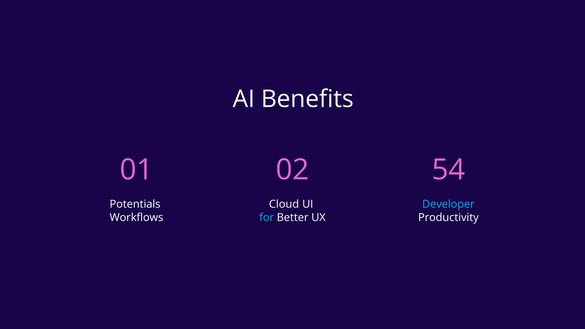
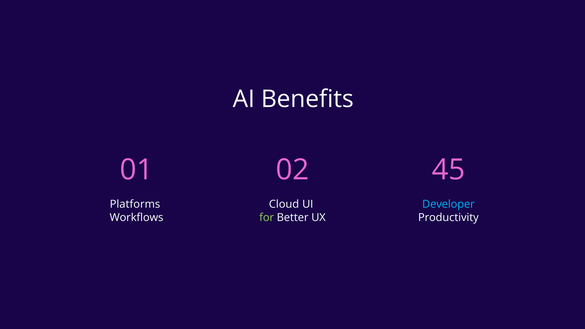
54: 54 -> 45
Potentials: Potentials -> Platforms
for colour: light blue -> light green
